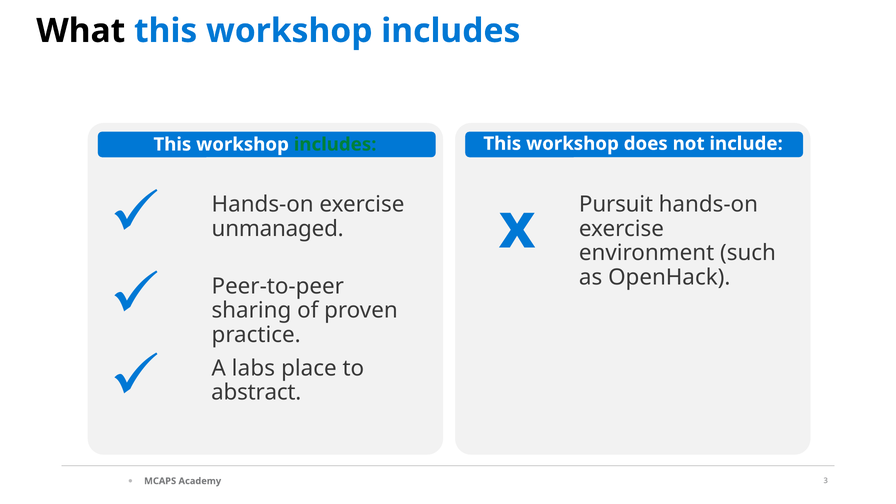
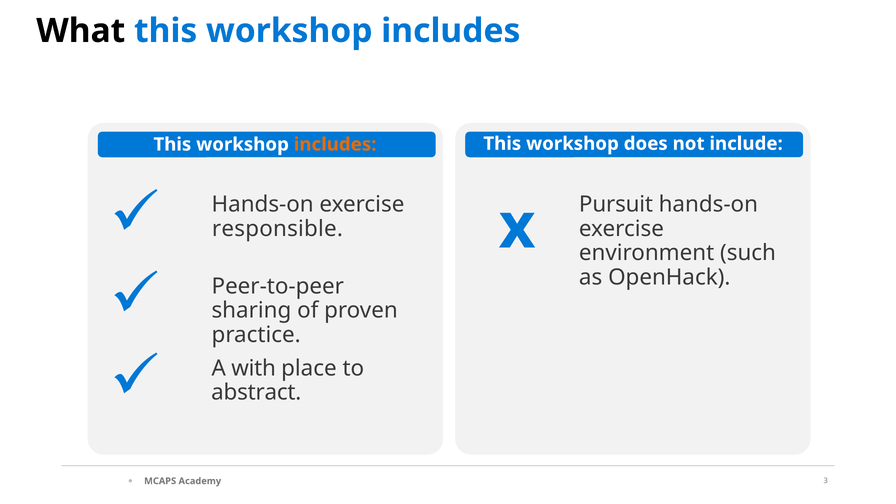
includes at (335, 144) colour: green -> orange
unmanaged: unmanaged -> responsible
labs: labs -> with
